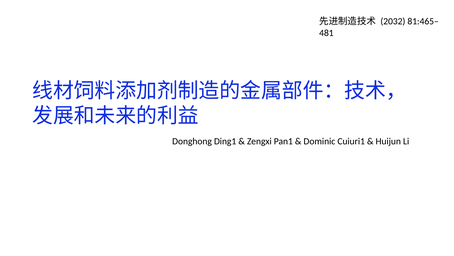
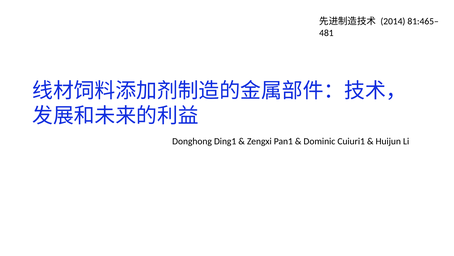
2032: 2032 -> 2014
